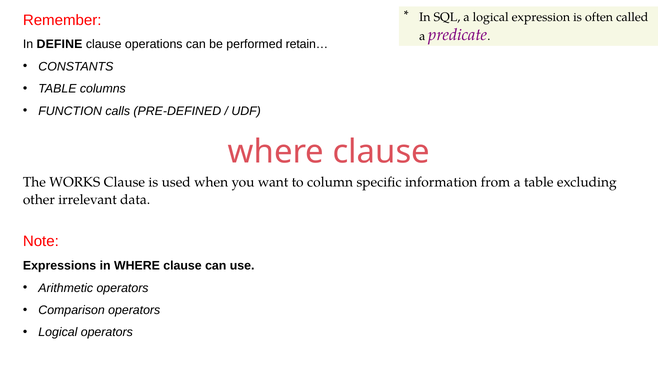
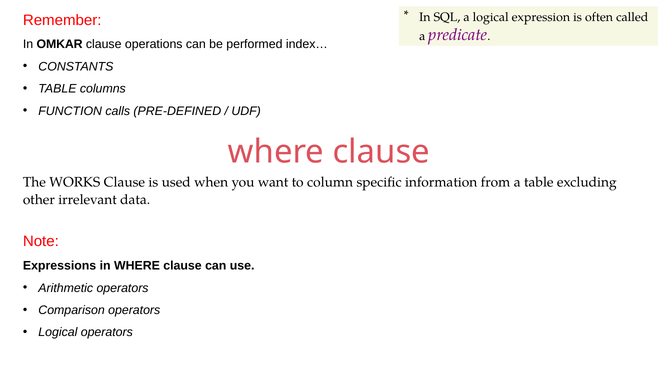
DEFINE: DEFINE -> OMKAR
retain…: retain… -> index…
